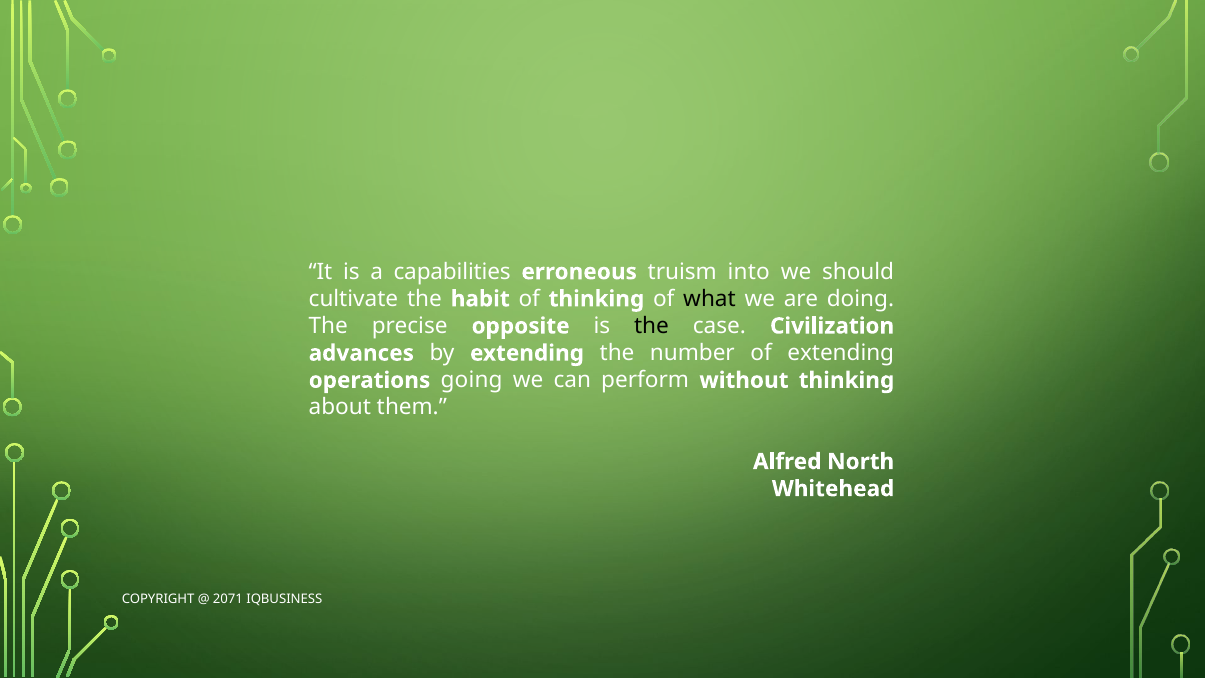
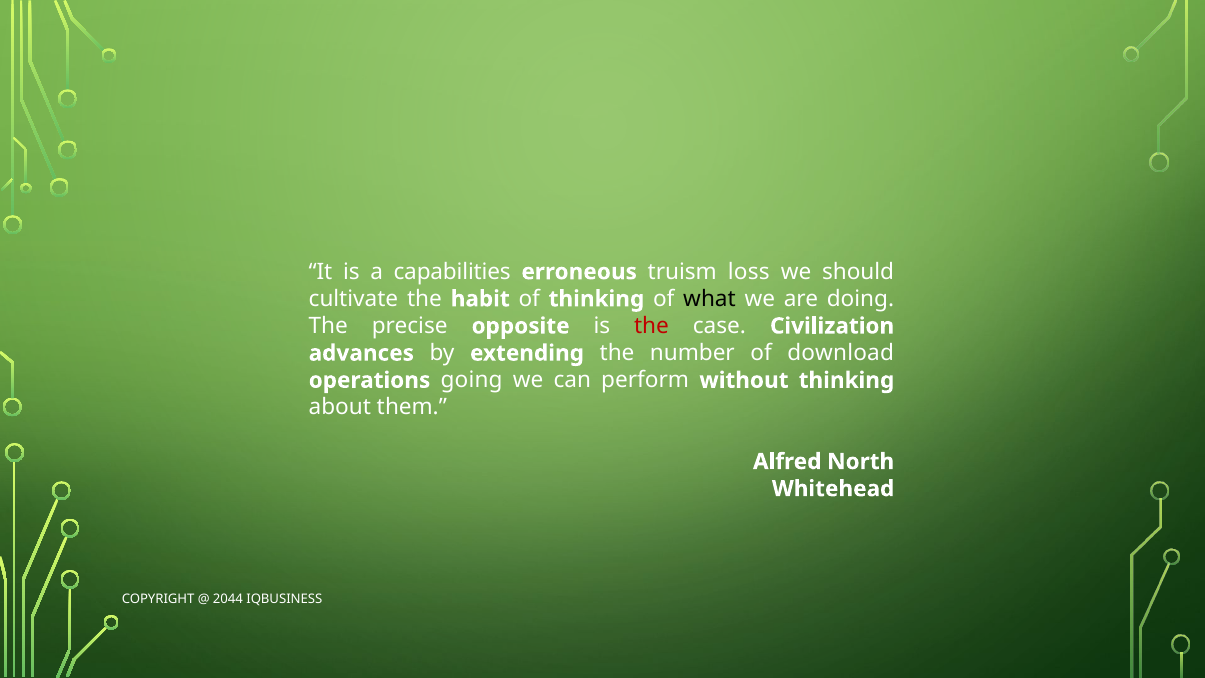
into: into -> loss
the at (651, 326) colour: black -> red
of extending: extending -> download
2071: 2071 -> 2044
